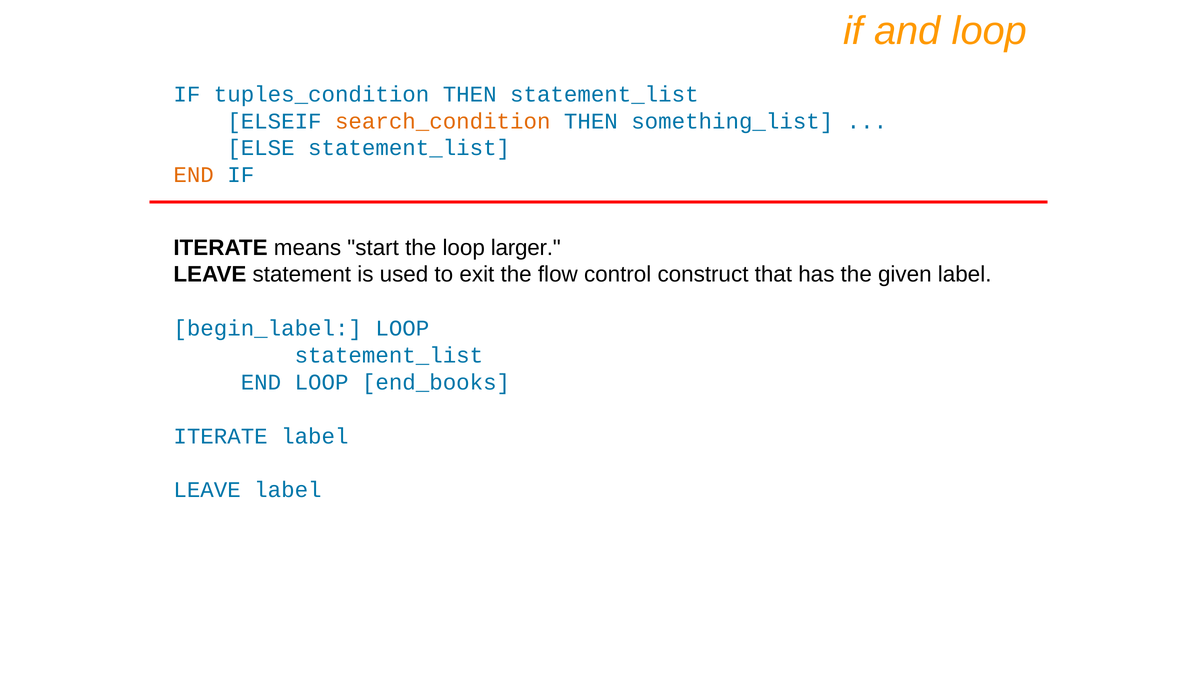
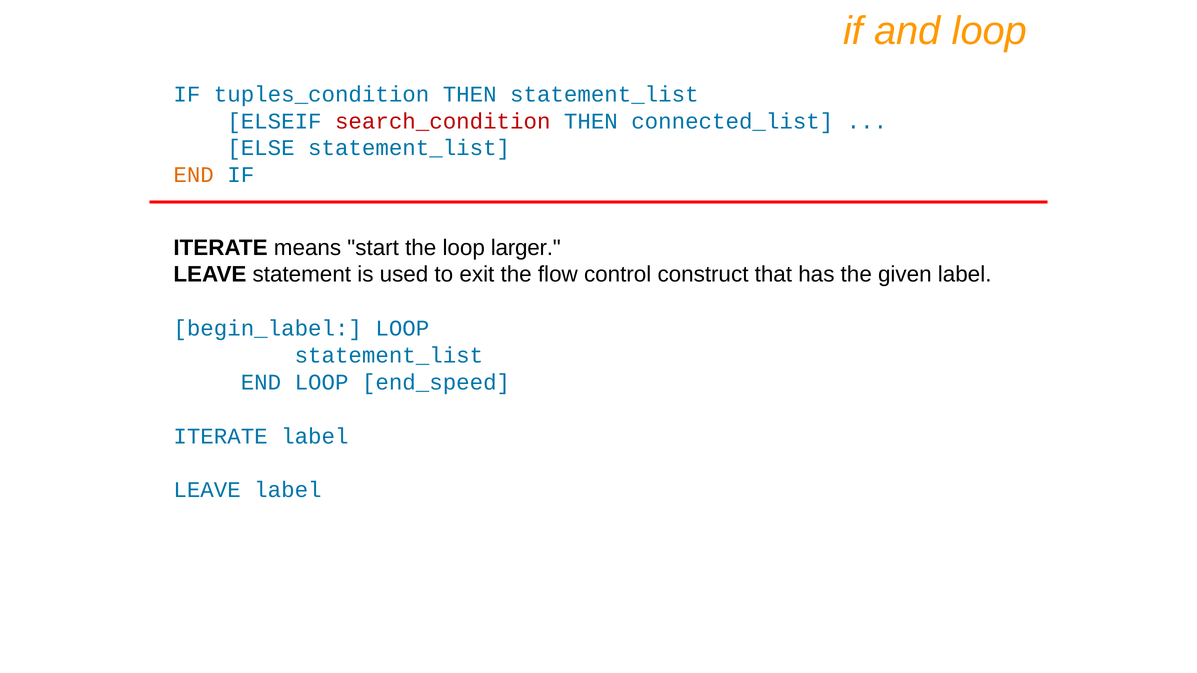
search_condition colour: orange -> red
something_list: something_list -> connected_list
end_books: end_books -> end_speed
